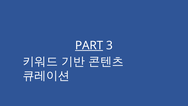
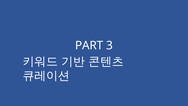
PART underline: present -> none
